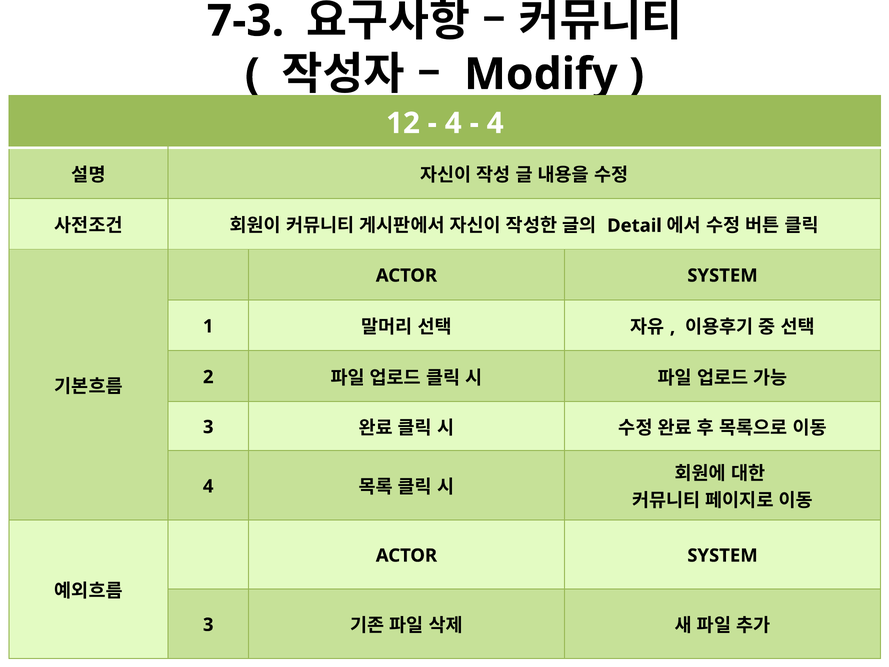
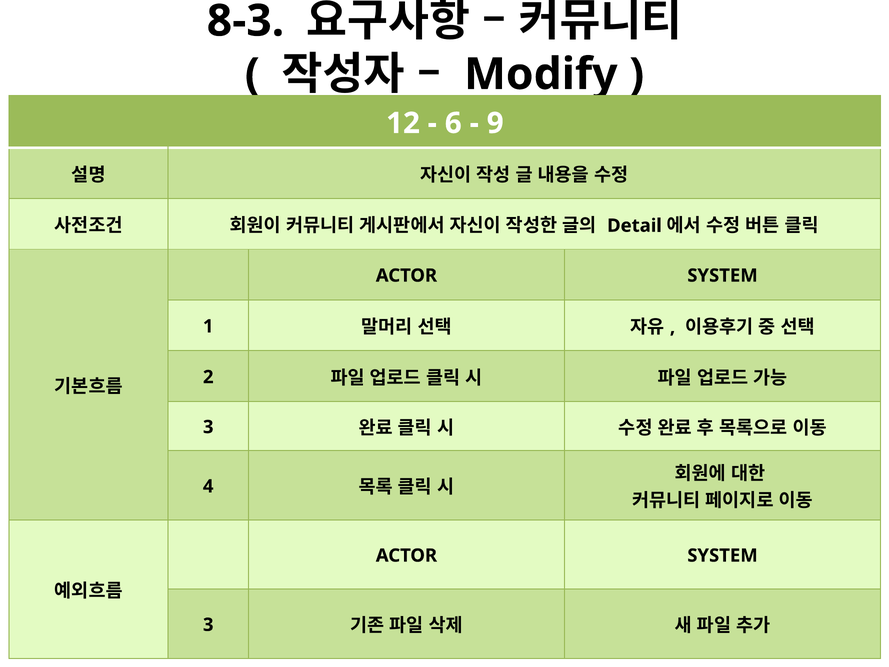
7-3: 7-3 -> 8-3
4 at (453, 123): 4 -> 6
4 at (495, 123): 4 -> 9
